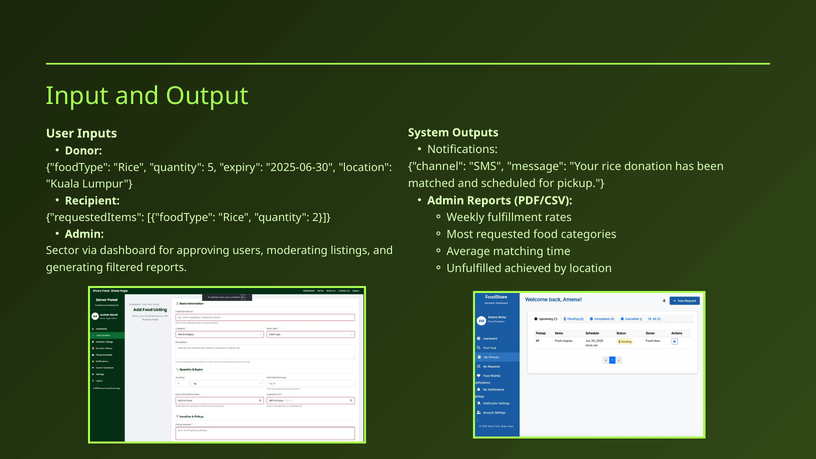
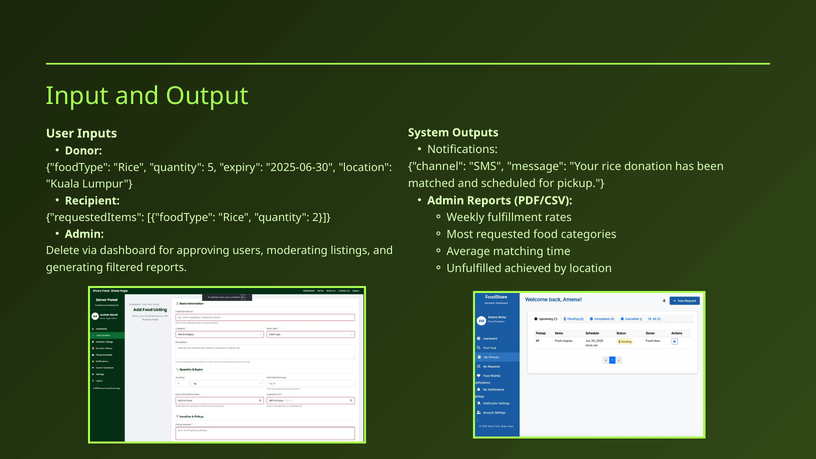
Sector: Sector -> Delete
